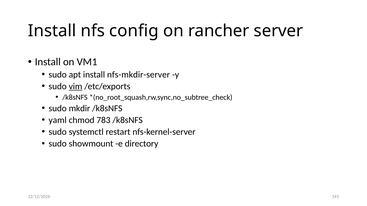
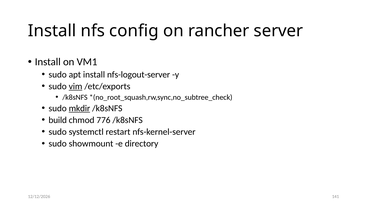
nfs-mkdir-server: nfs-mkdir-server -> nfs-logout-server
mkdir underline: none -> present
yaml: yaml -> build
783: 783 -> 776
